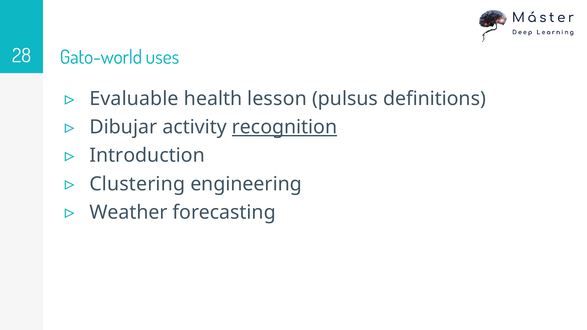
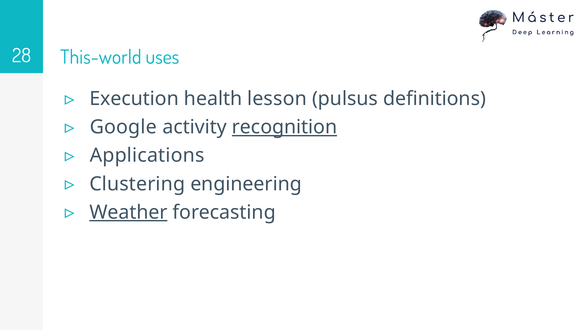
Gato-world: Gato-world -> This-world
Evaluable: Evaluable -> Execution
Dibujar: Dibujar -> Google
Introduction: Introduction -> Applications
Weather underline: none -> present
